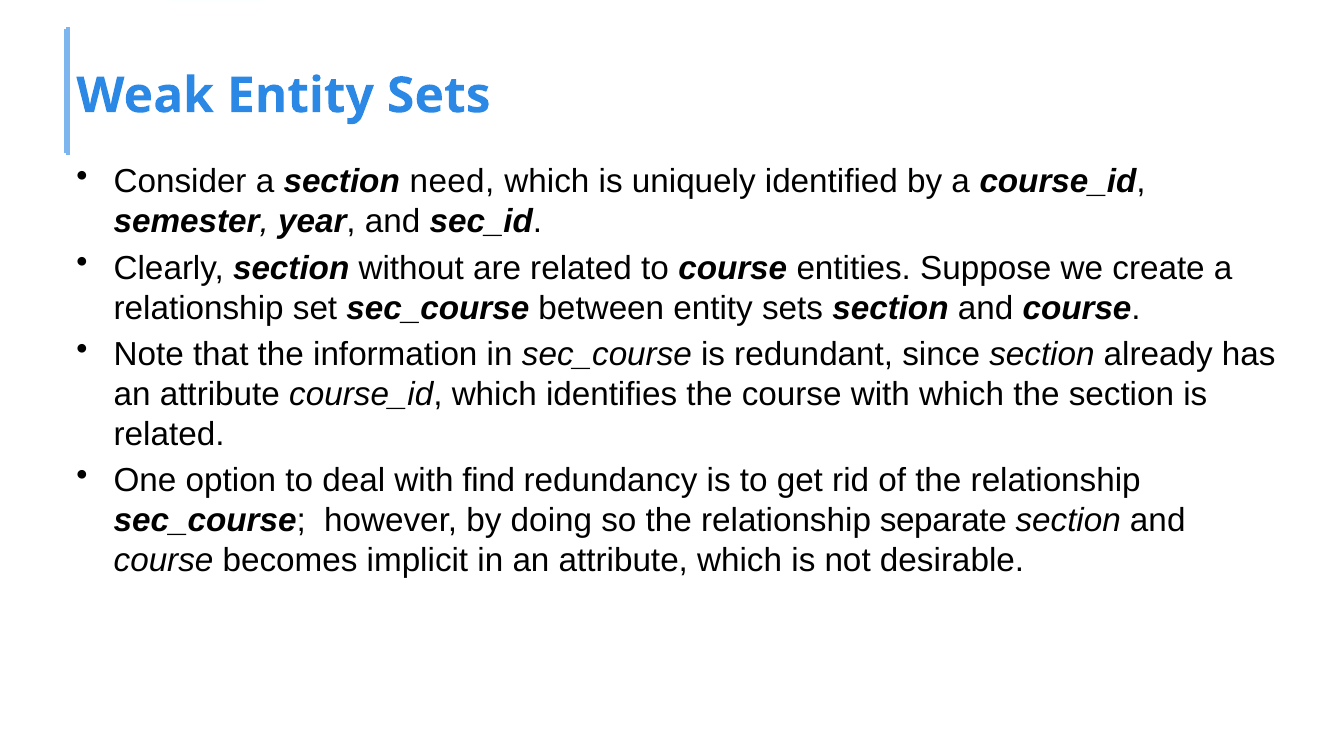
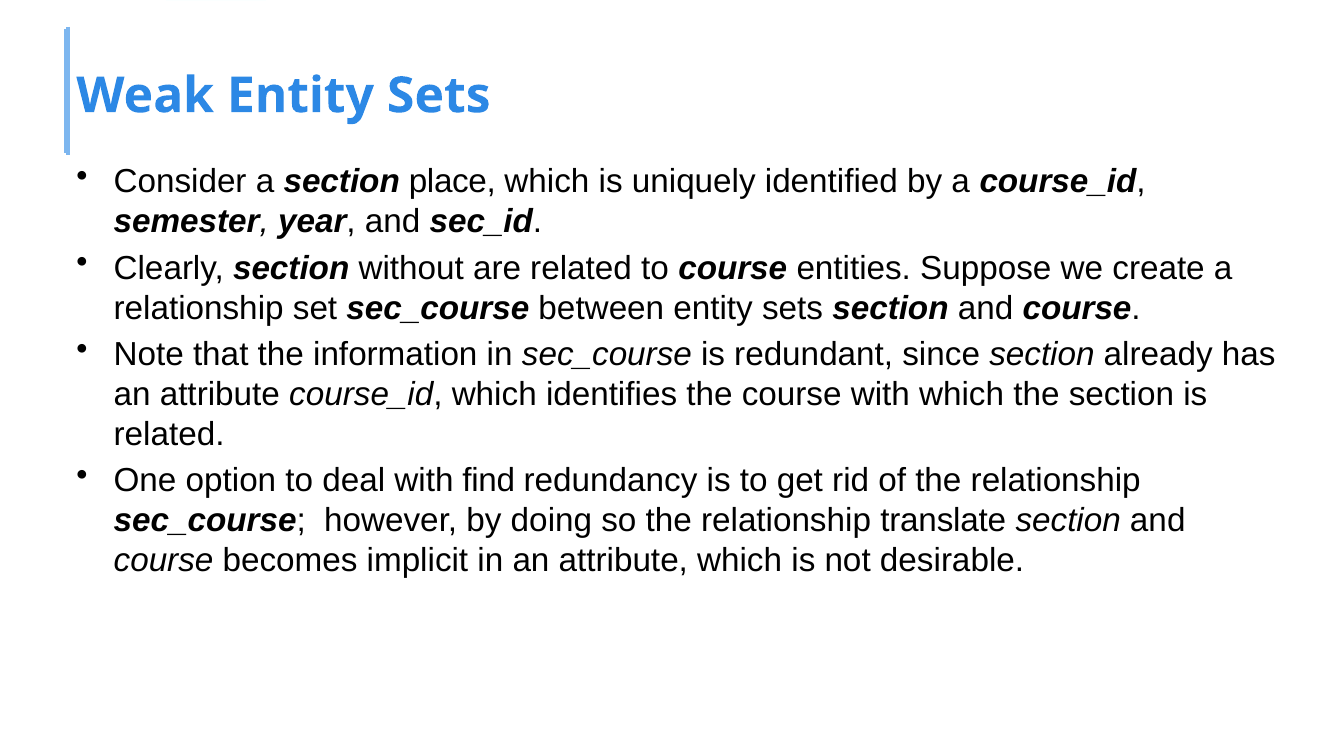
need: need -> place
separate: separate -> translate
